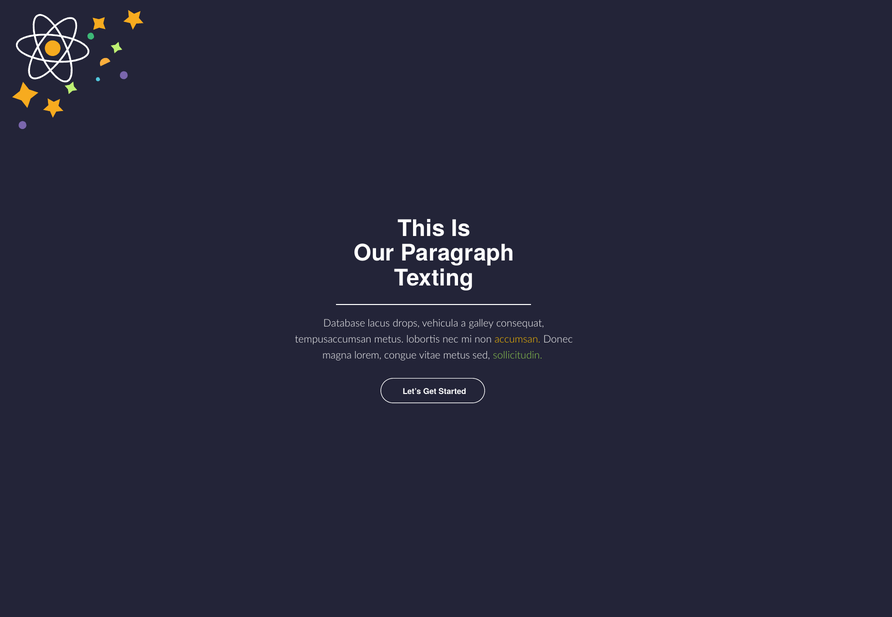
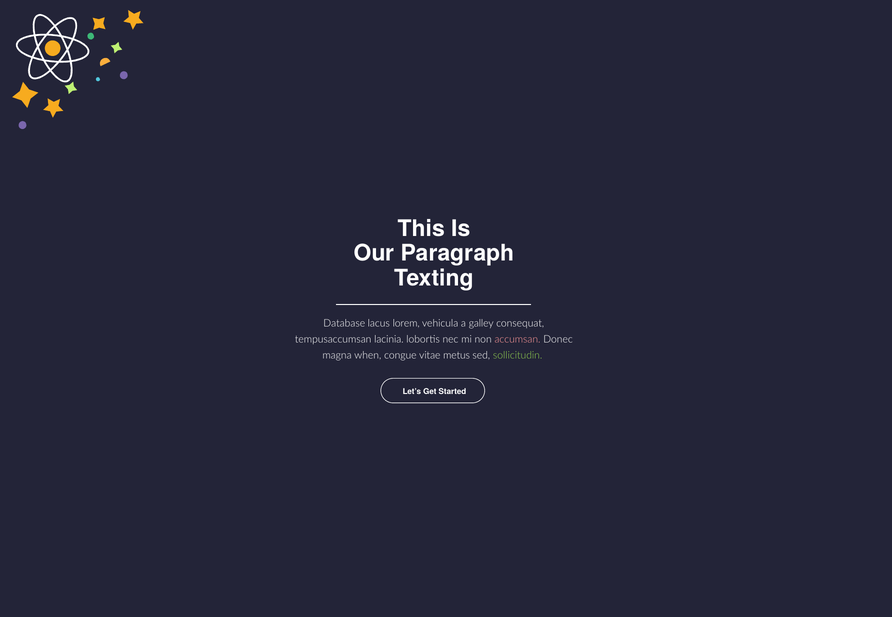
drops: drops -> lorem
tempusaccumsan metus: metus -> lacinia
accumsan colour: yellow -> pink
lorem: lorem -> when
